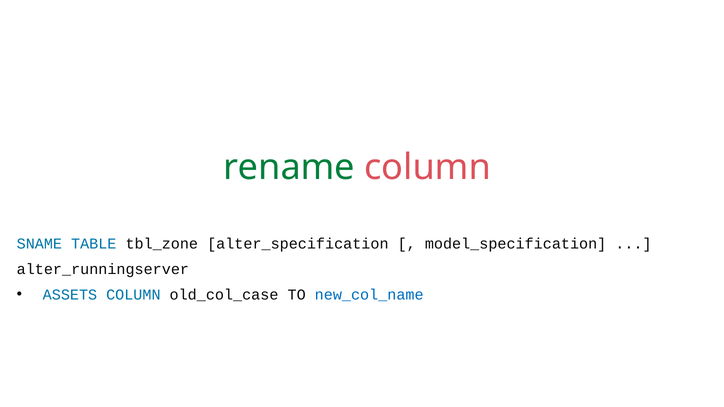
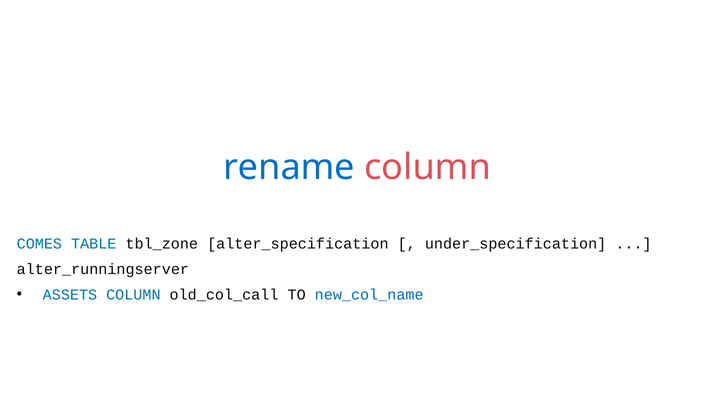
rename colour: green -> blue
SNAME: SNAME -> COMES
model_specification: model_specification -> under_specification
old_col_case: old_col_case -> old_col_call
